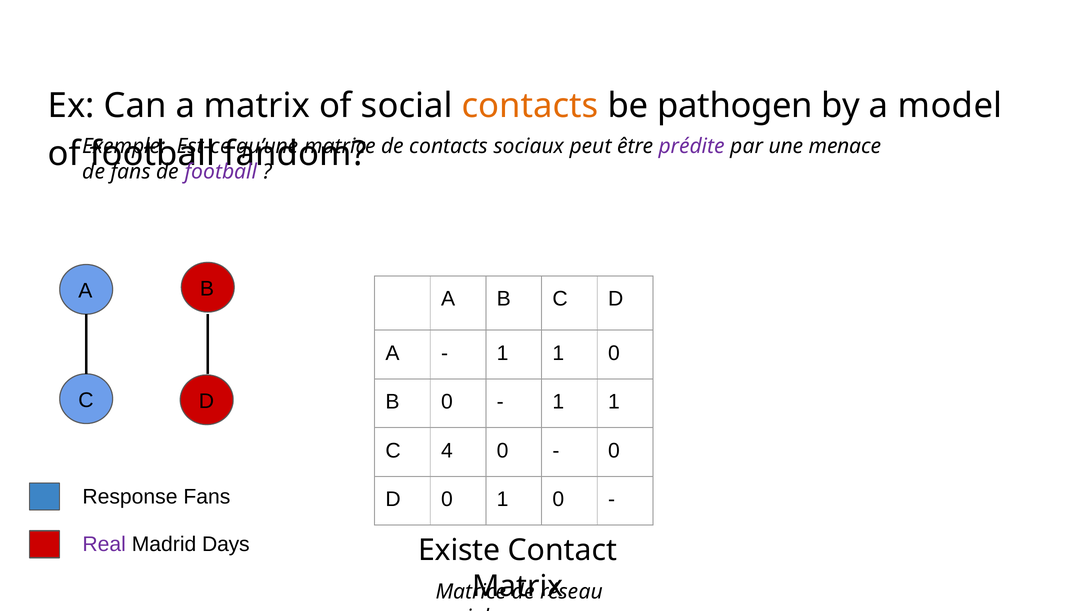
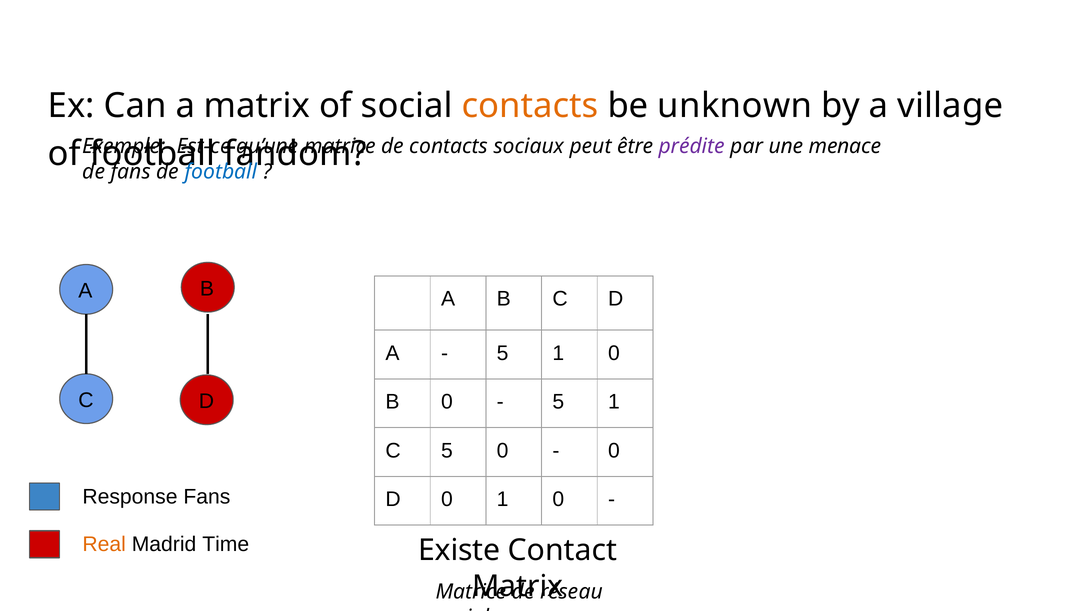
pathogen: pathogen -> unknown
model: model -> village
football at (221, 172) colour: purple -> blue
1 at (503, 353): 1 -> 5
1 at (558, 402): 1 -> 5
C 4: 4 -> 5
Real colour: purple -> orange
Days: Days -> Time
